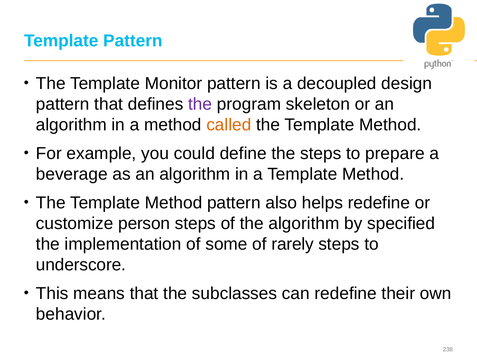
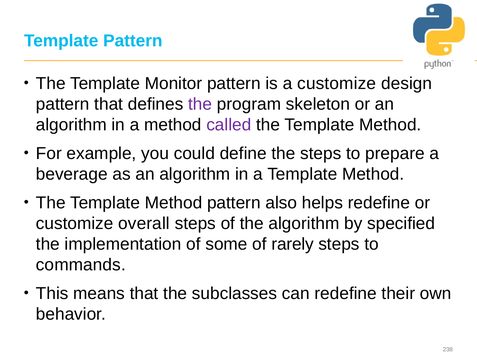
a decoupled: decoupled -> customize
called colour: orange -> purple
person: person -> overall
underscore: underscore -> commands
